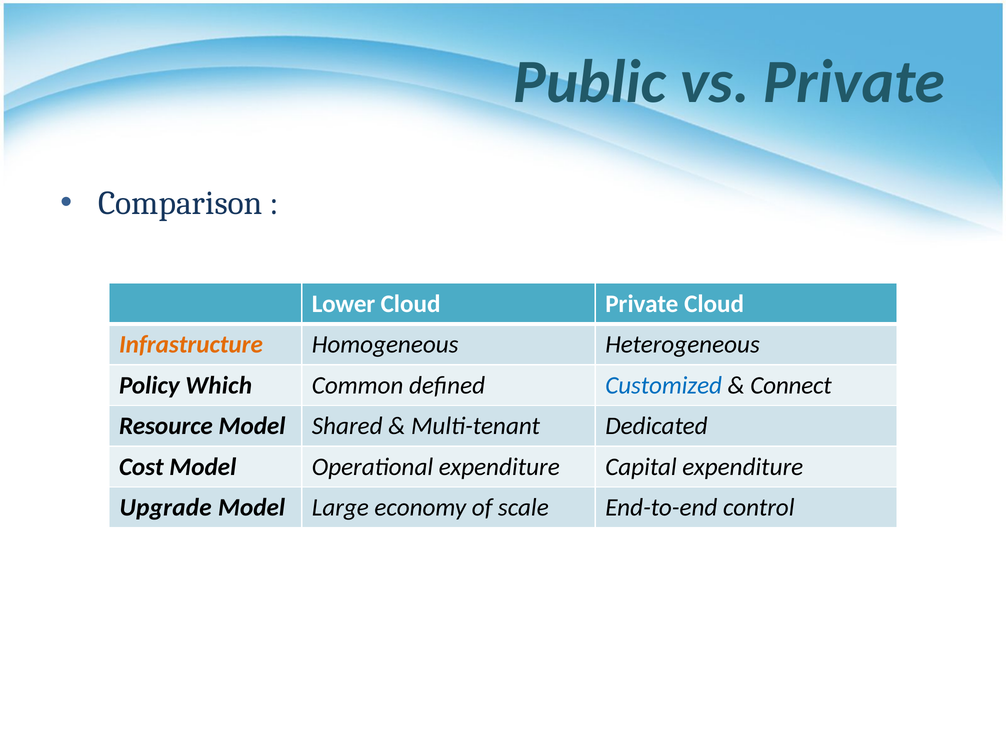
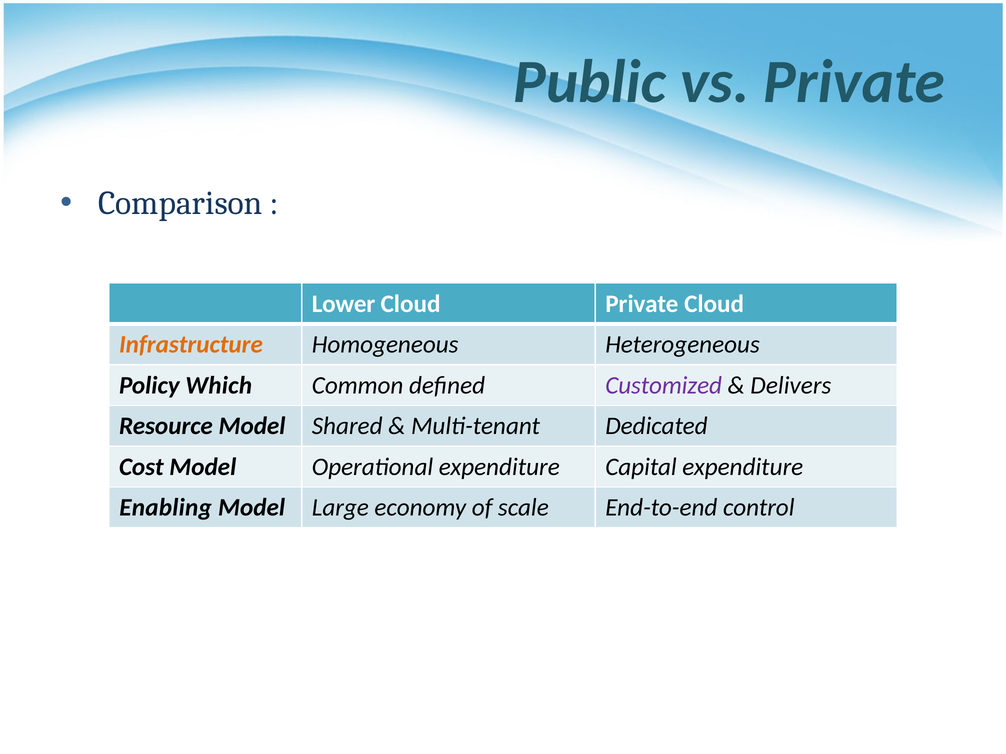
Customized colour: blue -> purple
Connect: Connect -> Delivers
Upgrade: Upgrade -> Enabling
